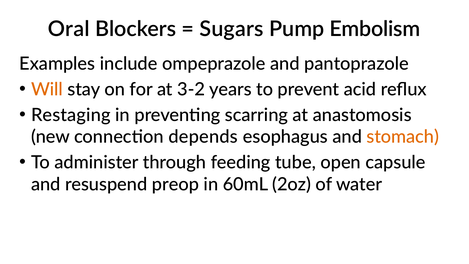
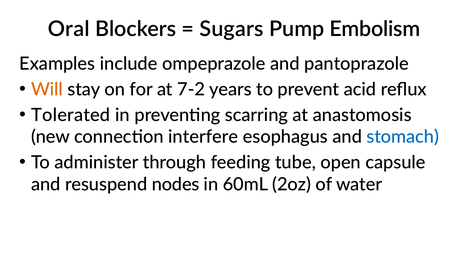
3-2: 3-2 -> 7-2
Restaging: Restaging -> Tolerated
depends: depends -> interfere
stomach colour: orange -> blue
preop: preop -> nodes
